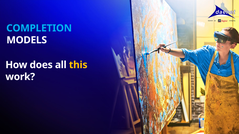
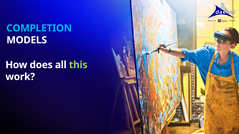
this colour: yellow -> light green
